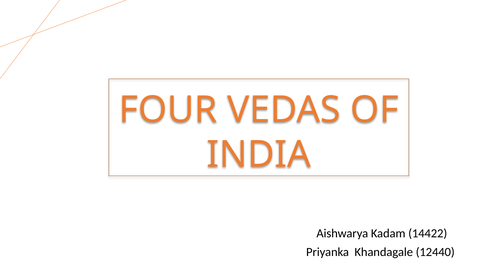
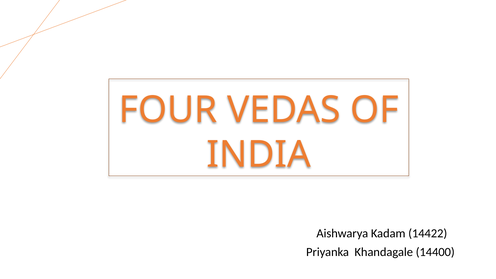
12440: 12440 -> 14400
